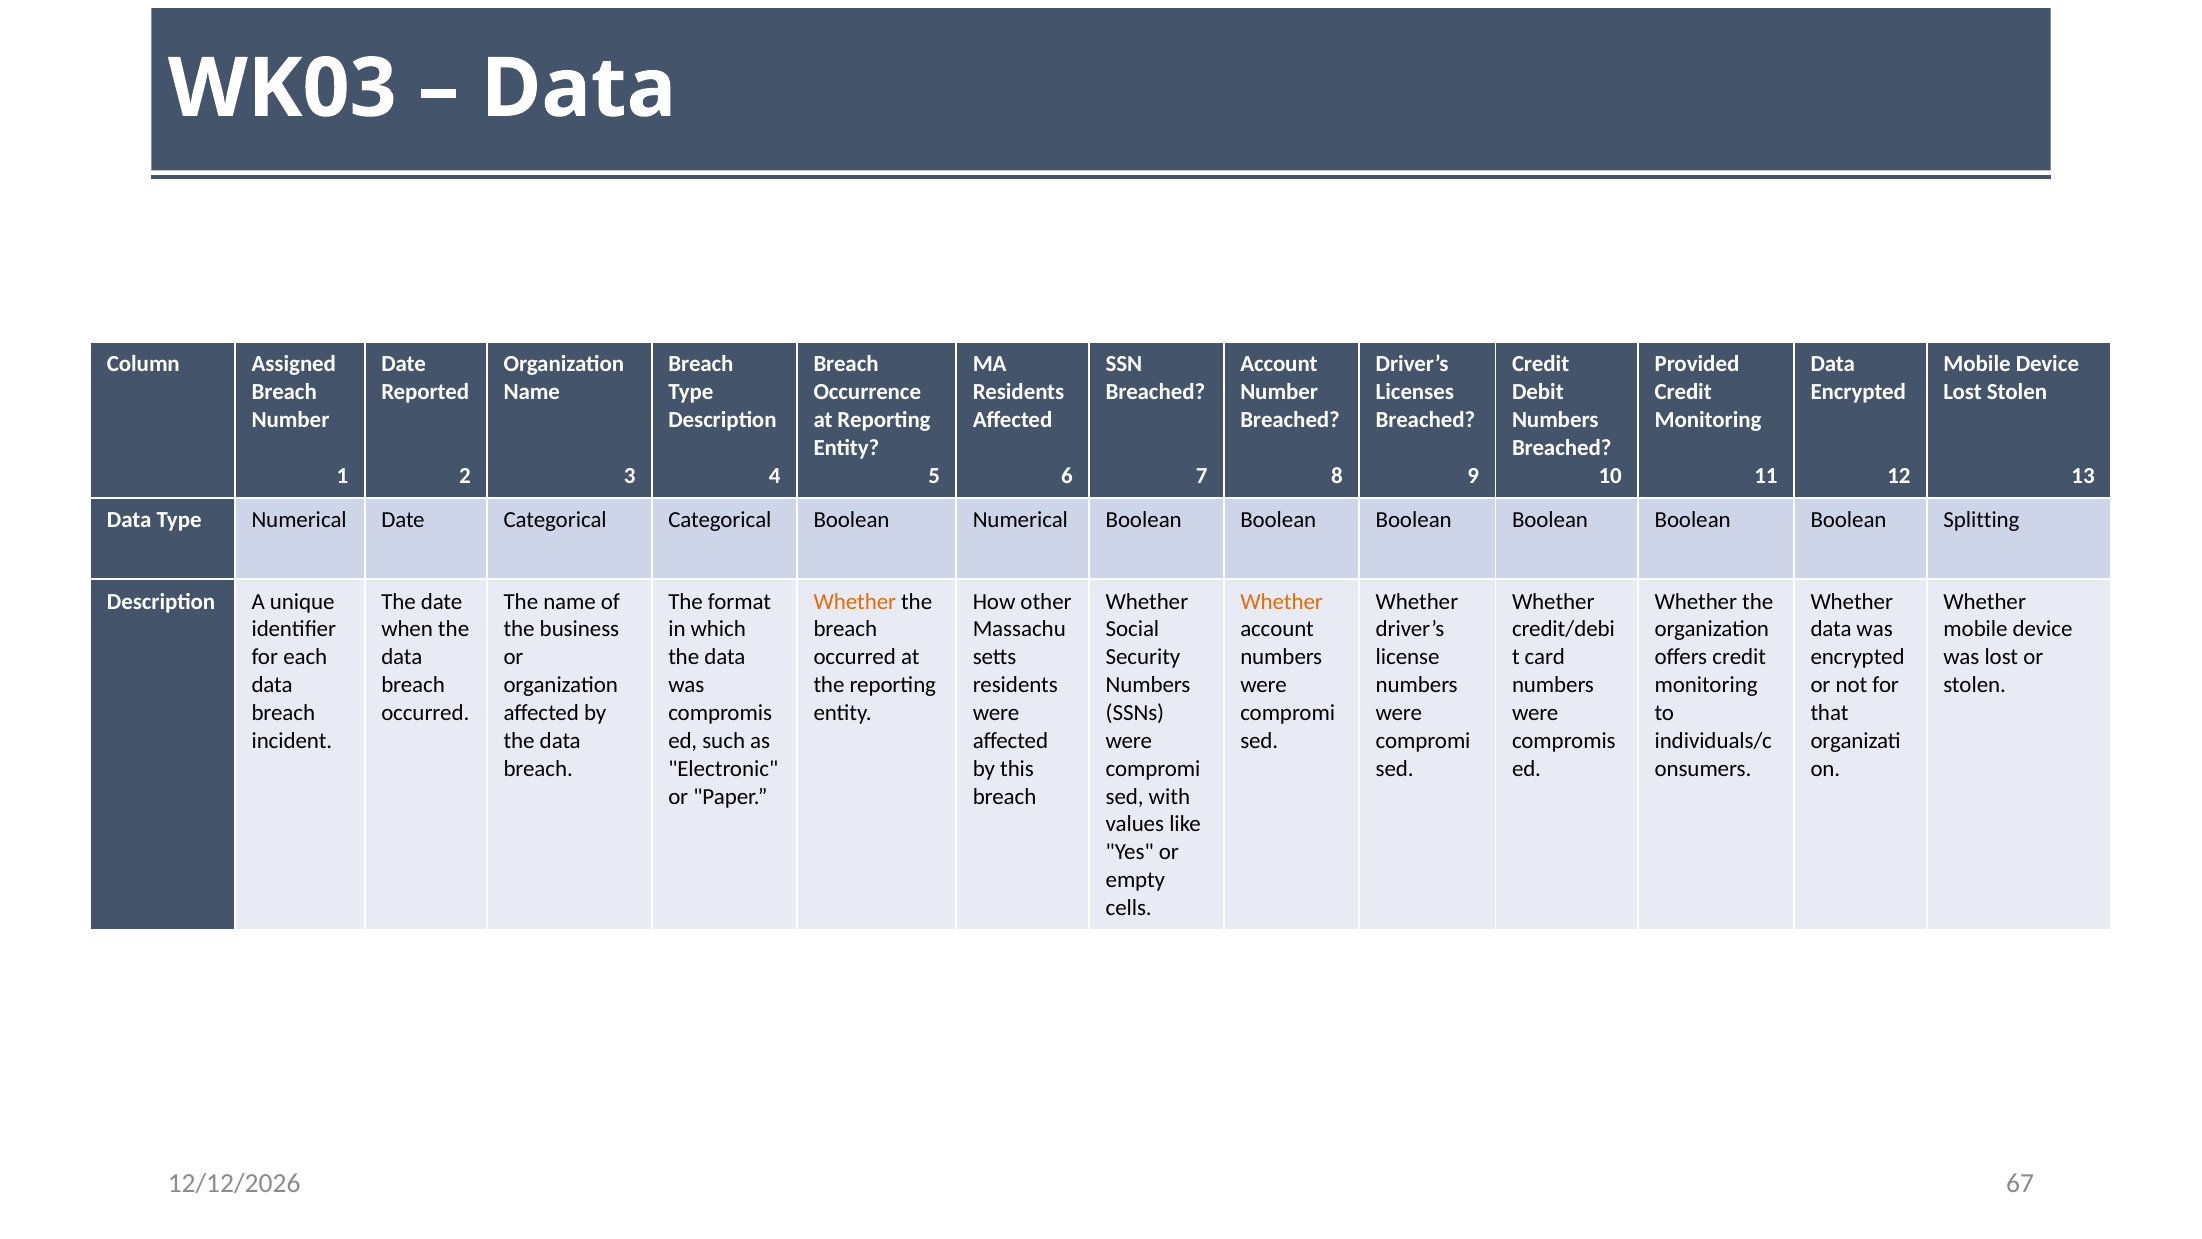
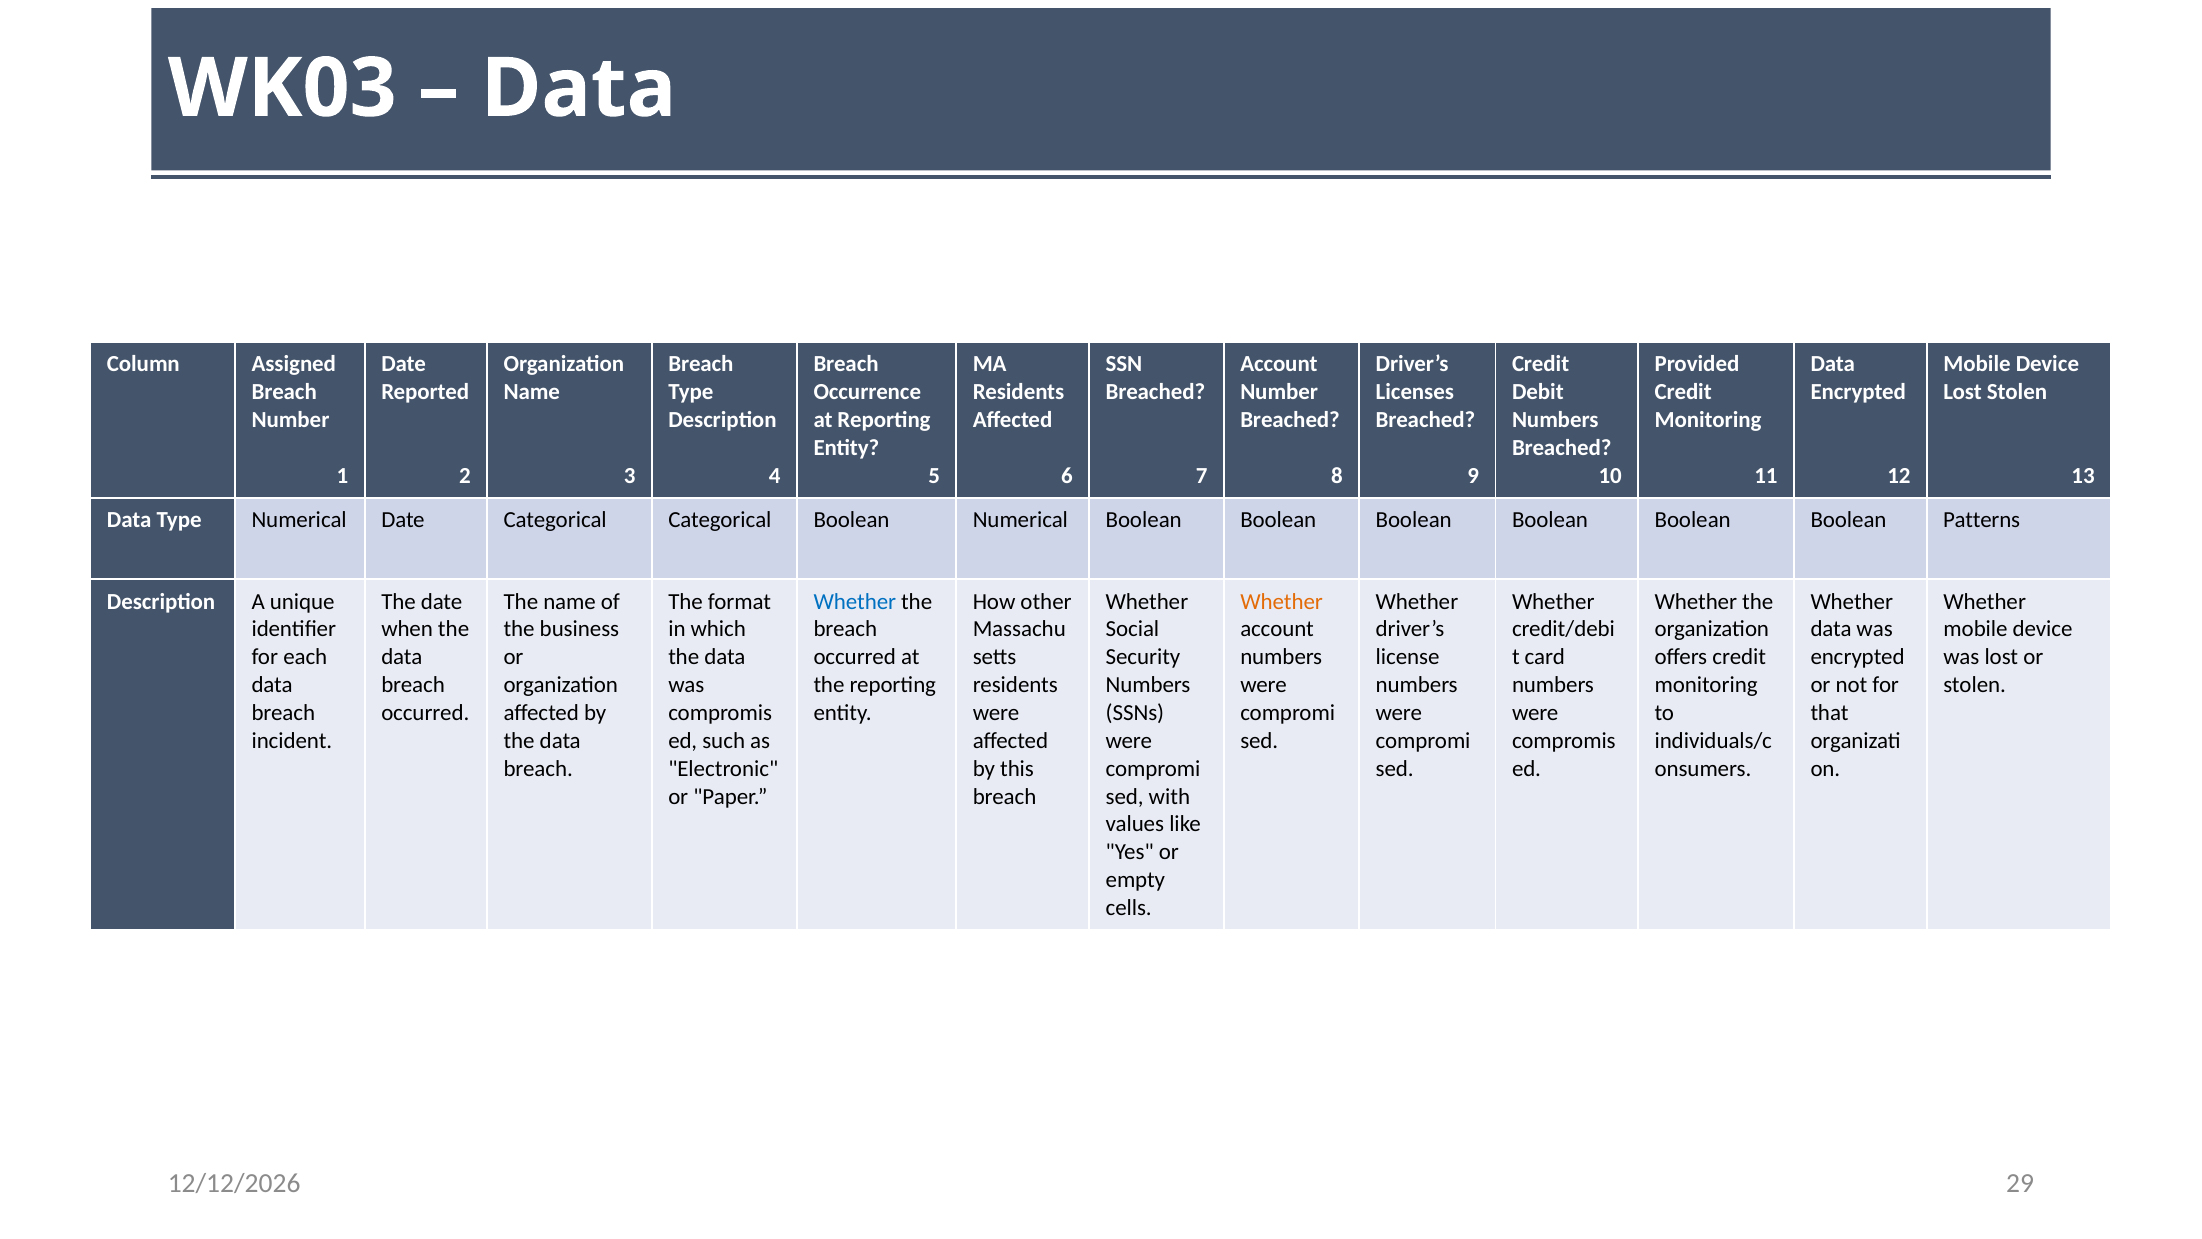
Splitting: Splitting -> Patterns
Whether at (855, 601) colour: orange -> blue
67: 67 -> 29
